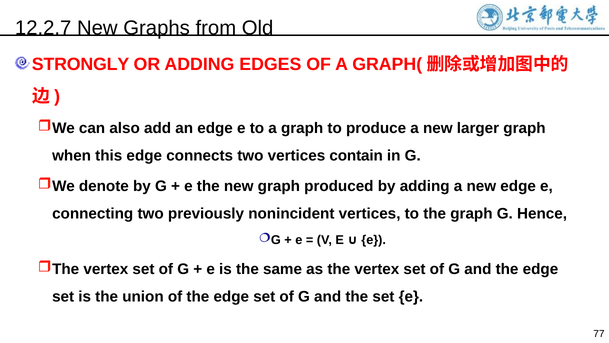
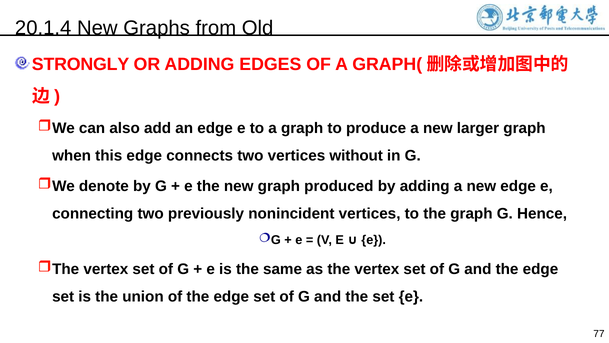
12.2.7: 12.2.7 -> 20.1.4
contain: contain -> without
